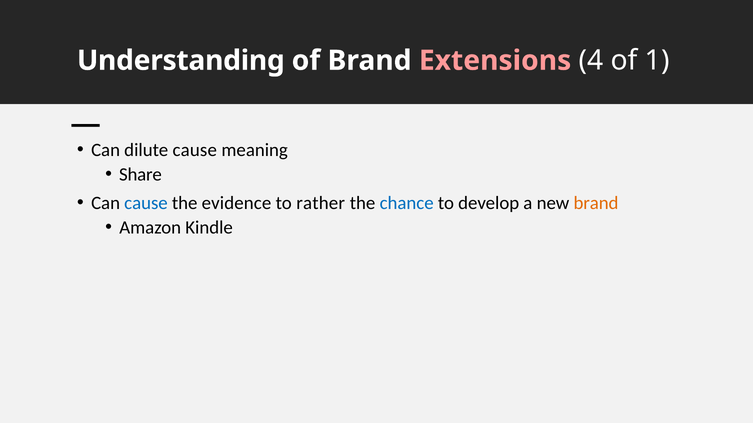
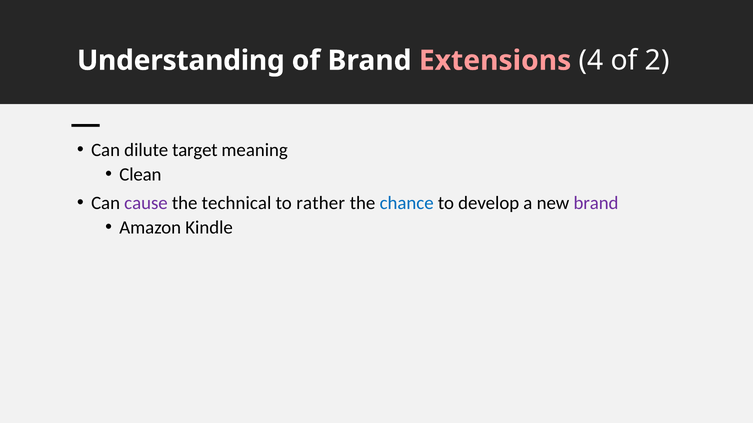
1: 1 -> 2
dilute cause: cause -> target
Share: Share -> Clean
cause at (146, 203) colour: blue -> purple
evidence: evidence -> technical
brand at (596, 203) colour: orange -> purple
